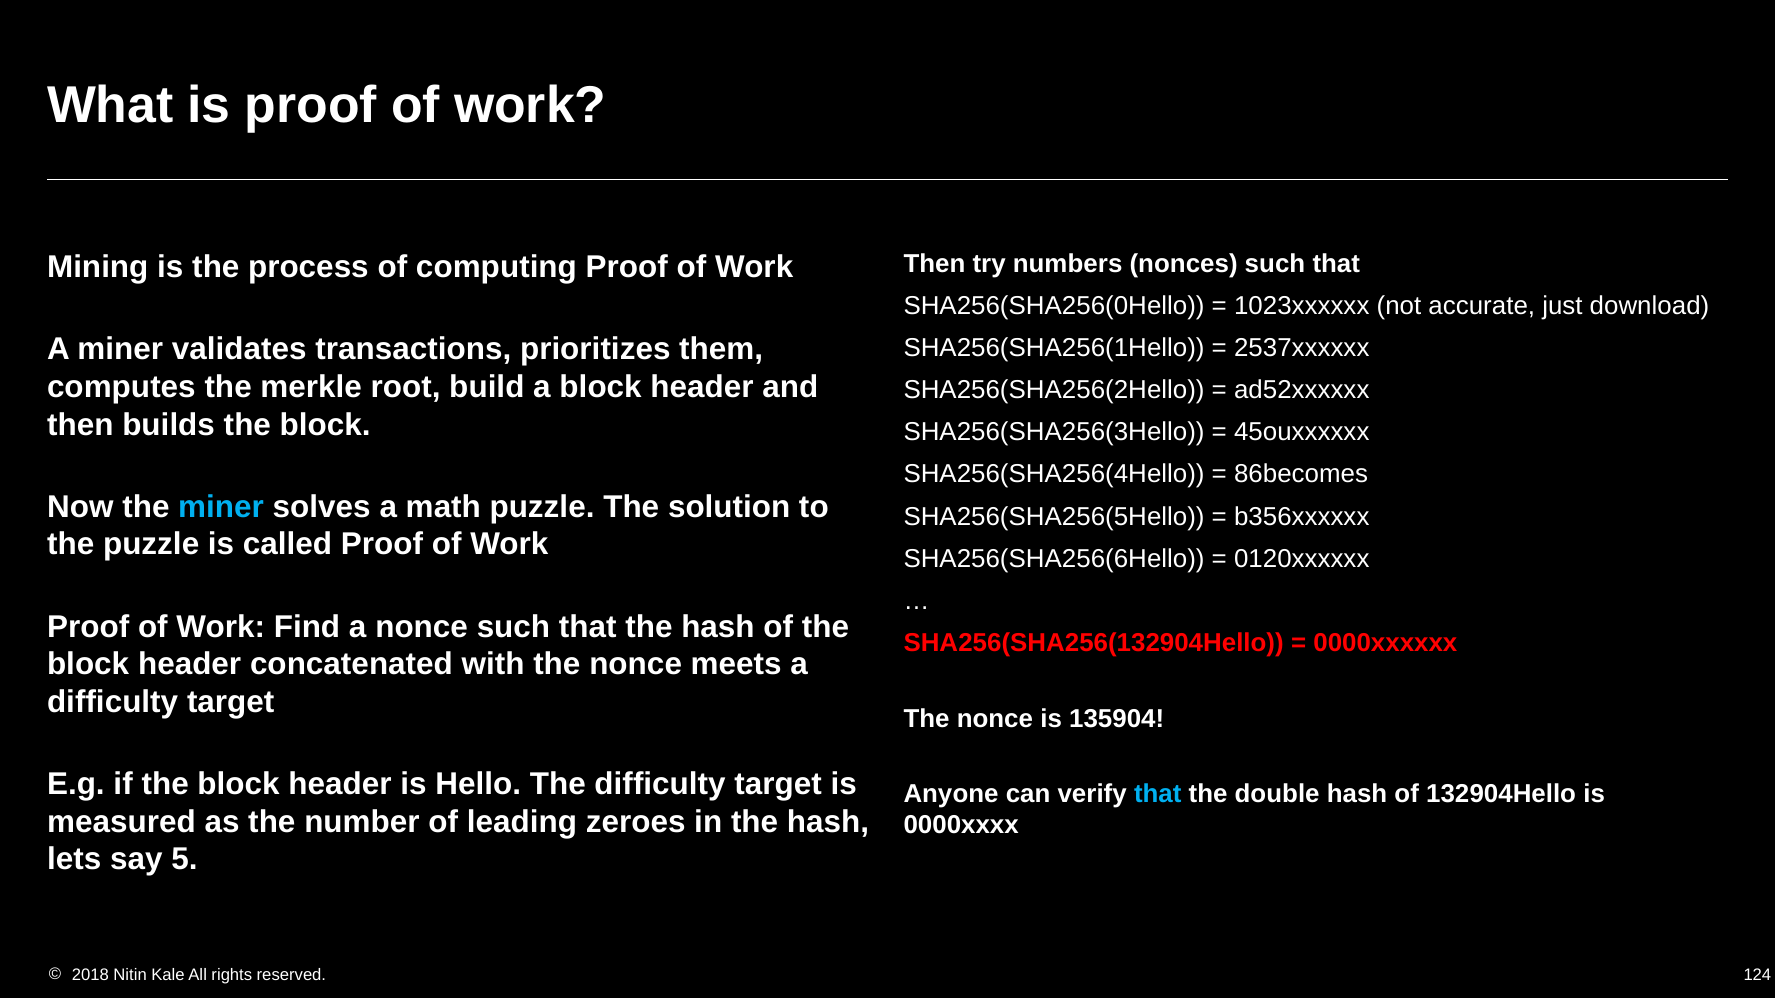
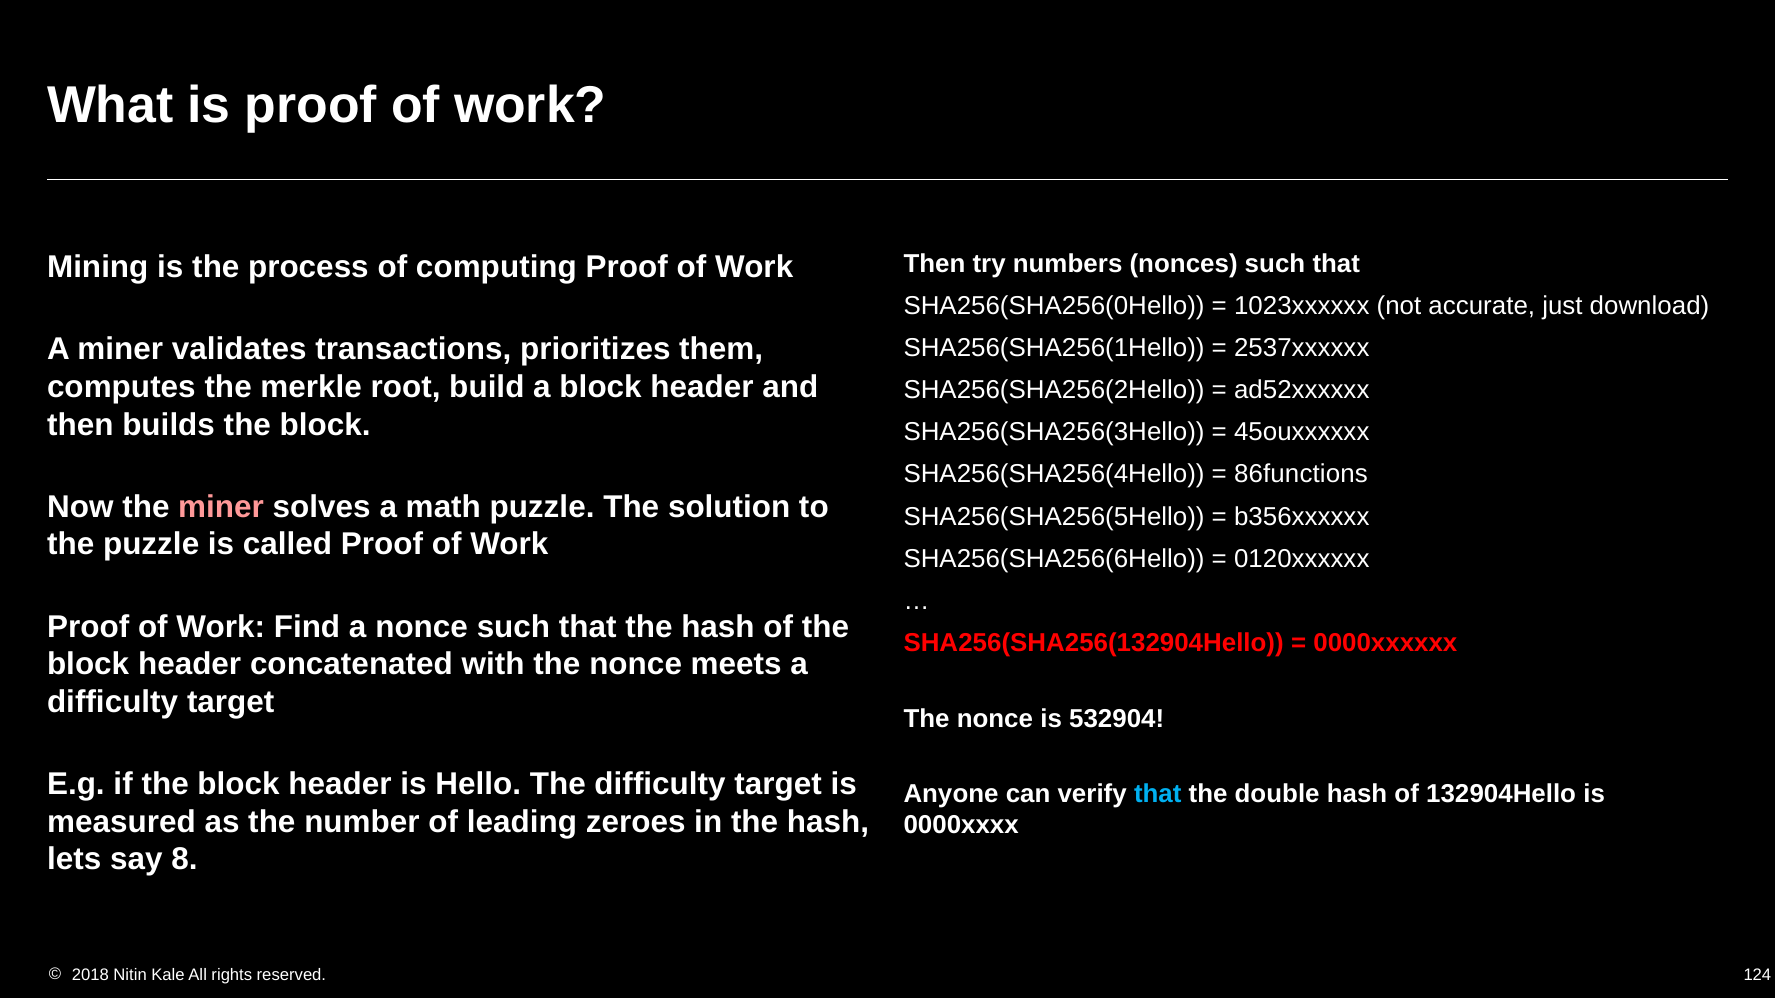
86becomes: 86becomes -> 86functions
miner at (221, 507) colour: light blue -> pink
135904: 135904 -> 532904
5: 5 -> 8
